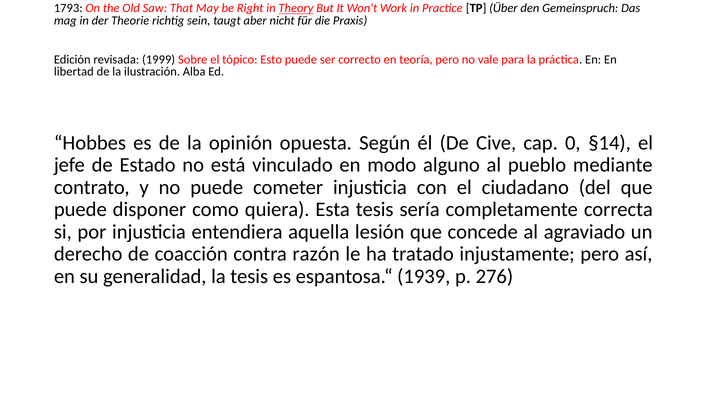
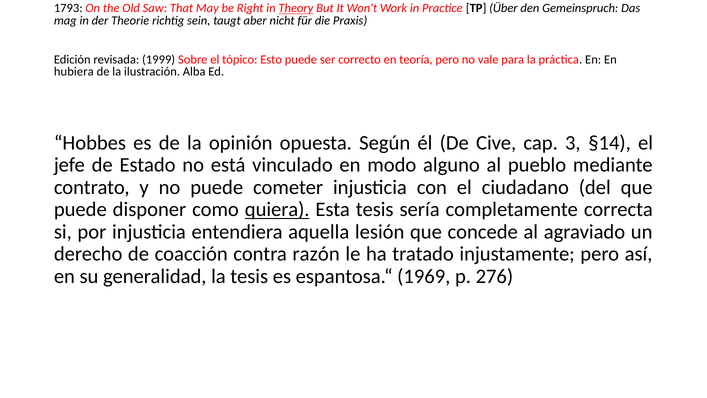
libertad: libertad -> hubiera
0: 0 -> 3
quiera underline: none -> present
1939: 1939 -> 1969
